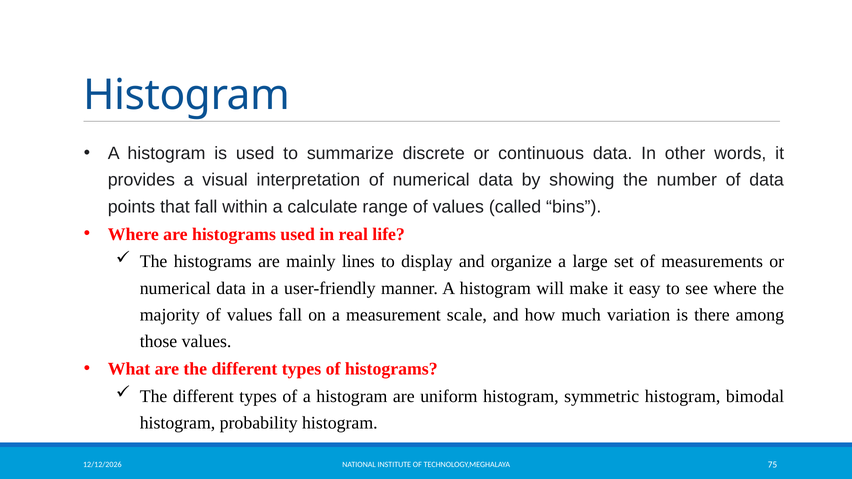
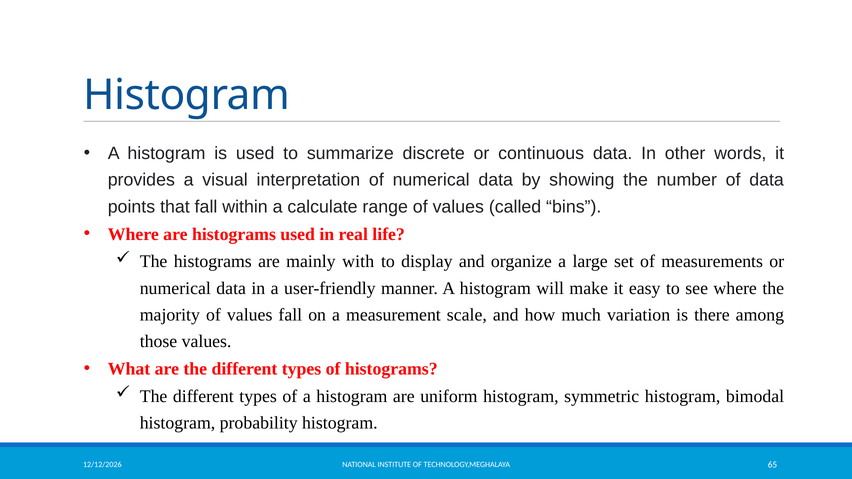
lines: lines -> with
75: 75 -> 65
